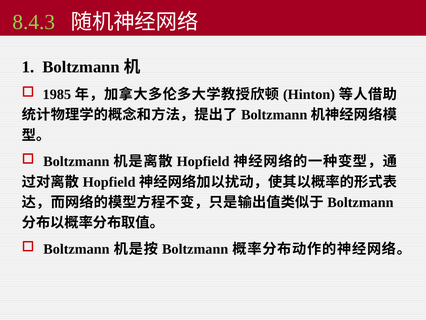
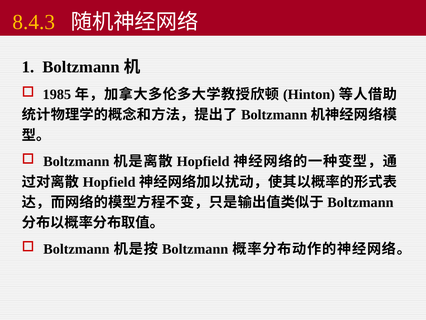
8.4.3 colour: light green -> yellow
